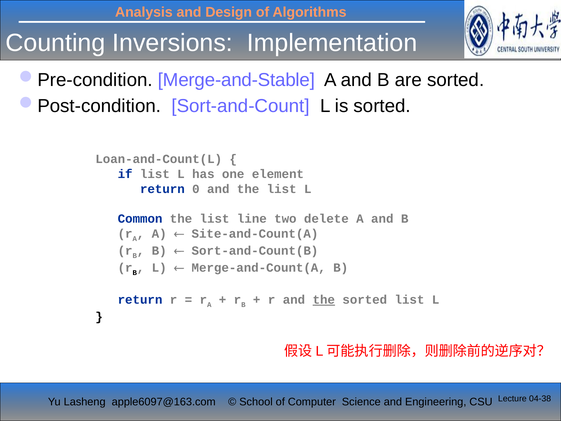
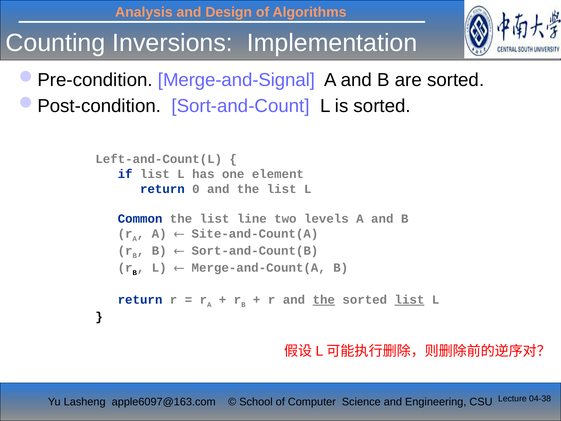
Merge-and-Stable: Merge-and-Stable -> Merge-and-Signal
Loan-and-Count(L: Loan-and-Count(L -> Left-and-Count(L
delete: delete -> levels
list at (410, 300) underline: none -> present
